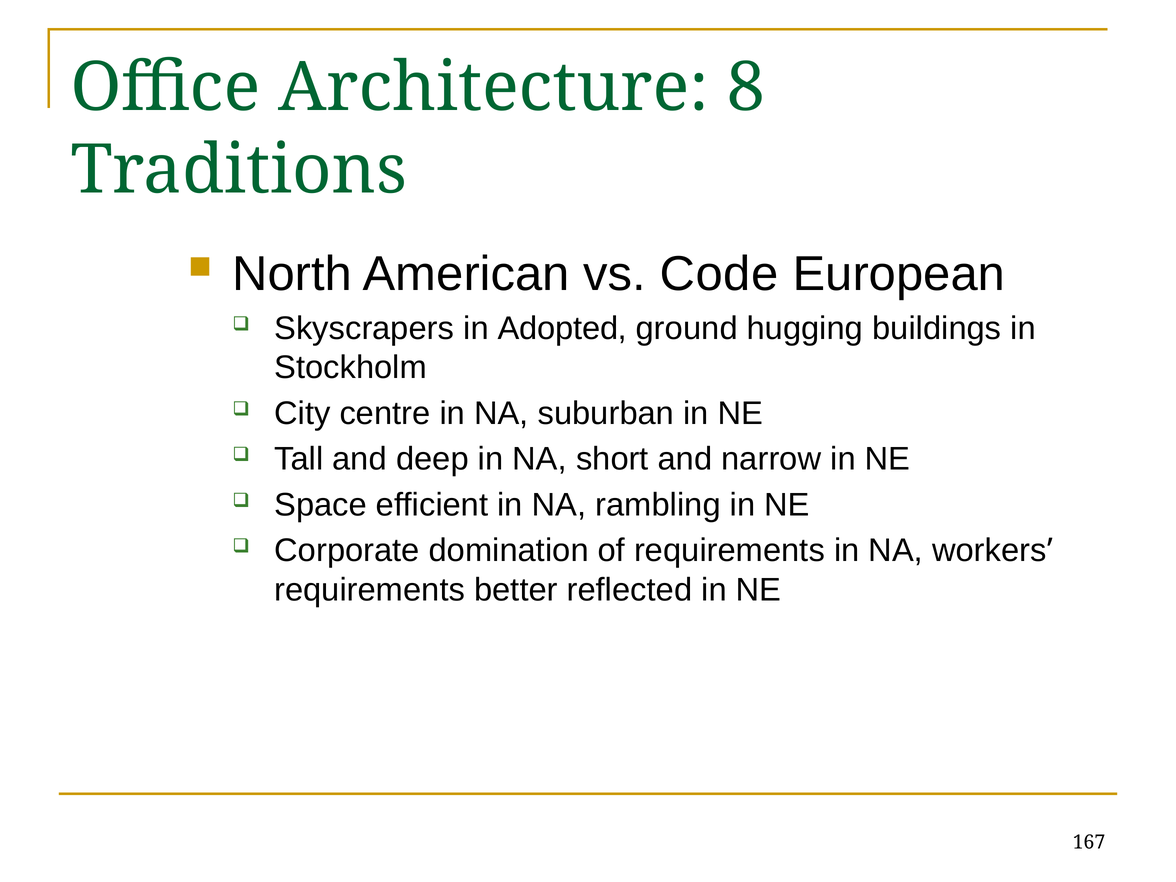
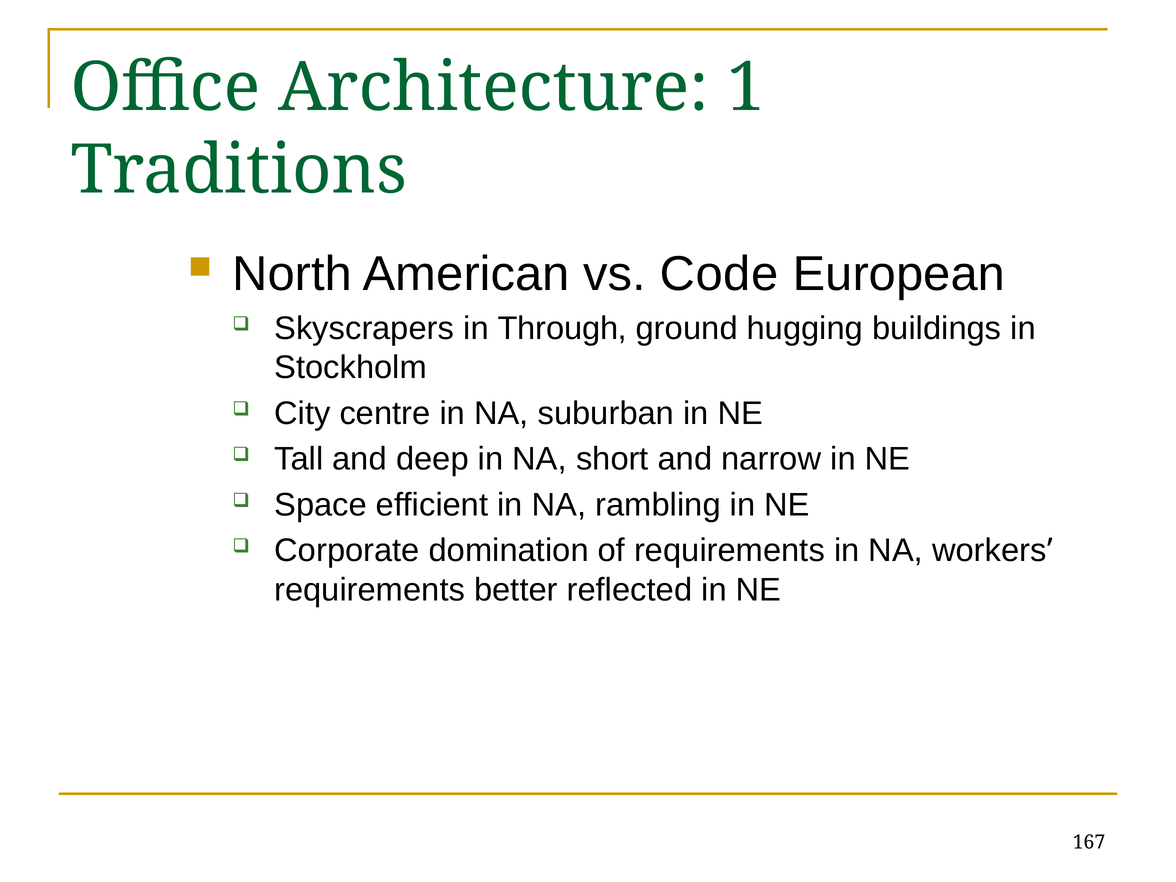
8: 8 -> 1
Adopted: Adopted -> Through
